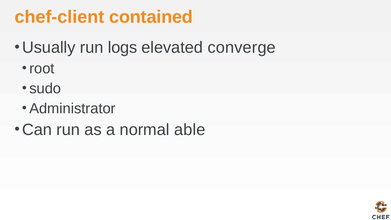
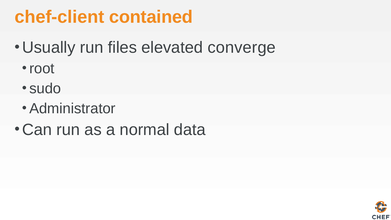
logs: logs -> files
able: able -> data
